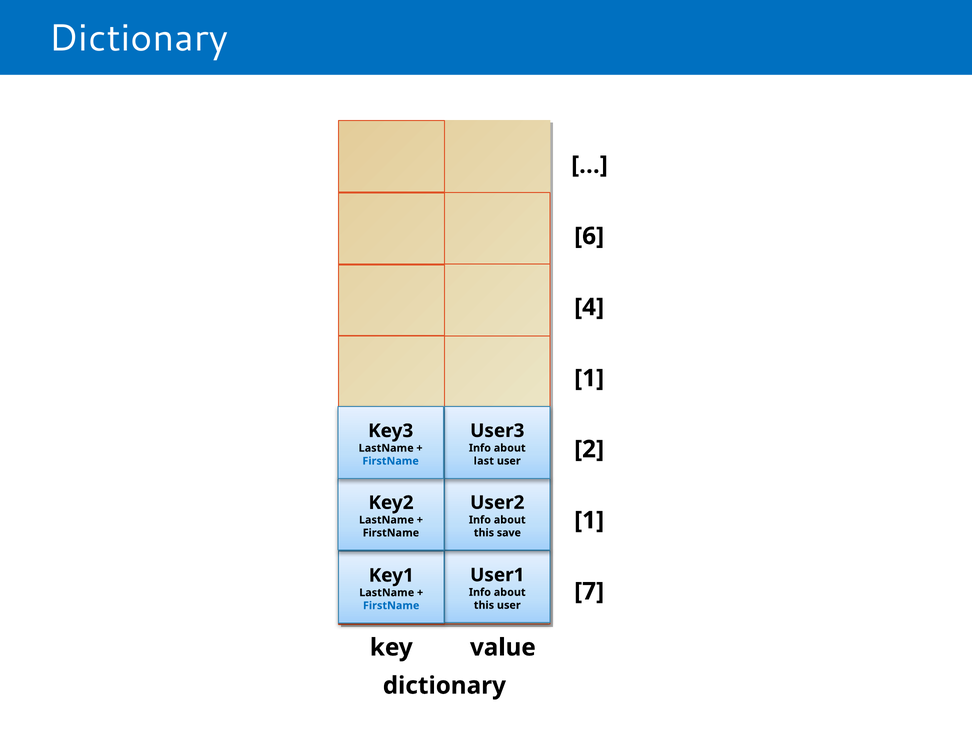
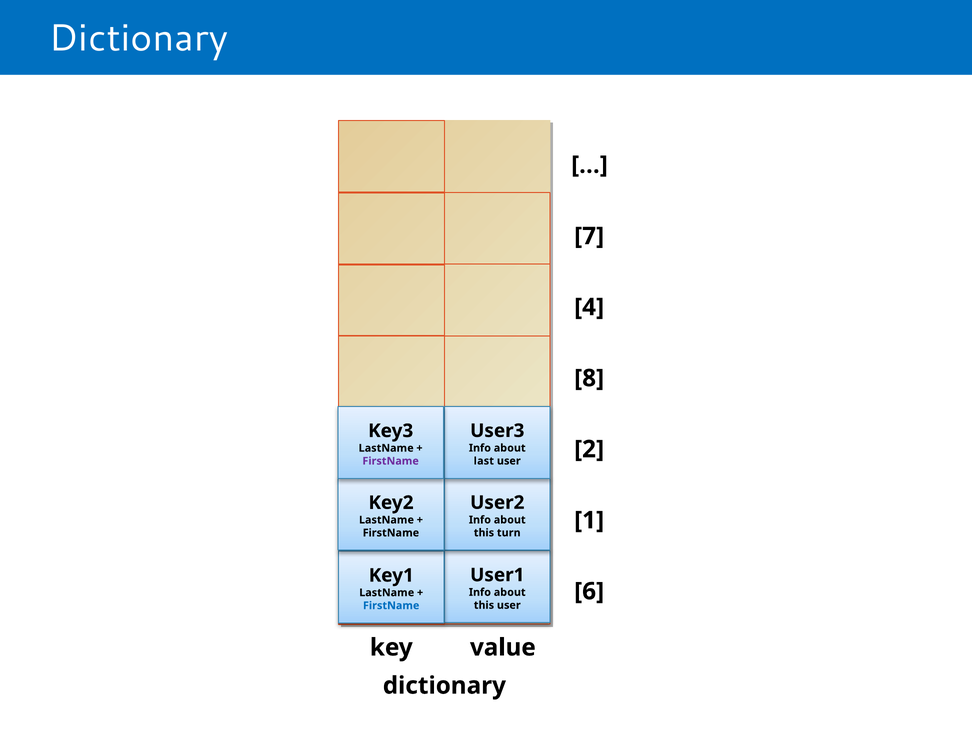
6: 6 -> 7
1 at (589, 378): 1 -> 8
FirstName at (391, 461) colour: blue -> purple
save: save -> turn
7: 7 -> 6
